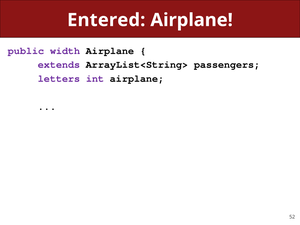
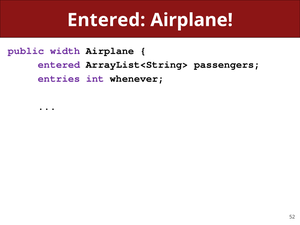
extends at (59, 65): extends -> entered
letters: letters -> entries
int airplane: airplane -> whenever
